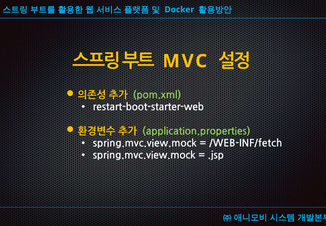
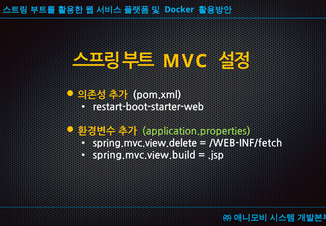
pom.xml colour: light green -> white
spring.mvc.view.mock at (145, 143): spring.mvc.view.mock -> spring.mvc.view.delete
spring.mvc.view.mock at (144, 155): spring.mvc.view.mock -> spring.mvc.view.build
